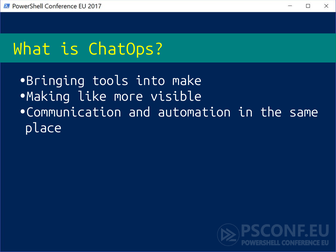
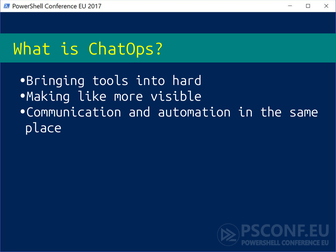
make: make -> hard
